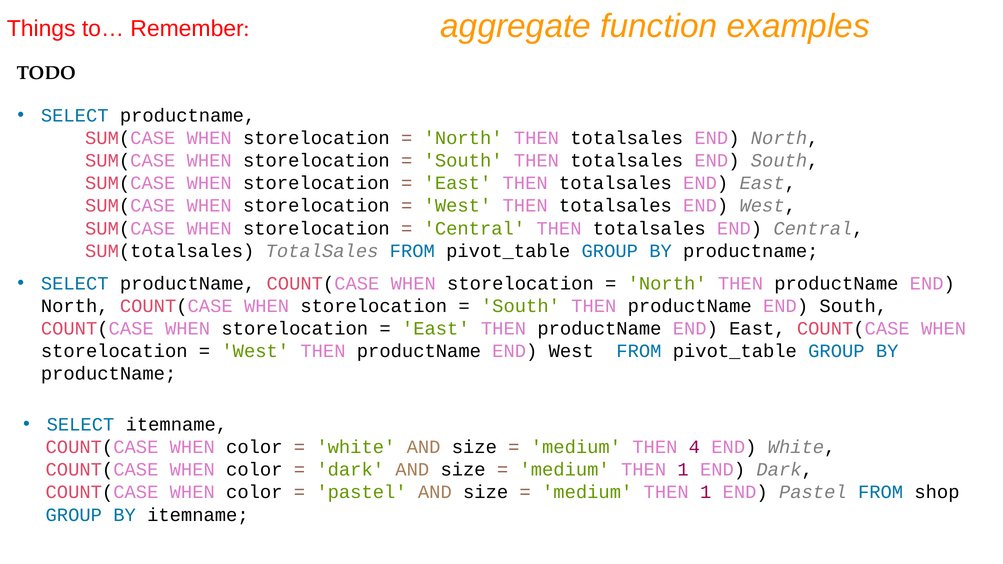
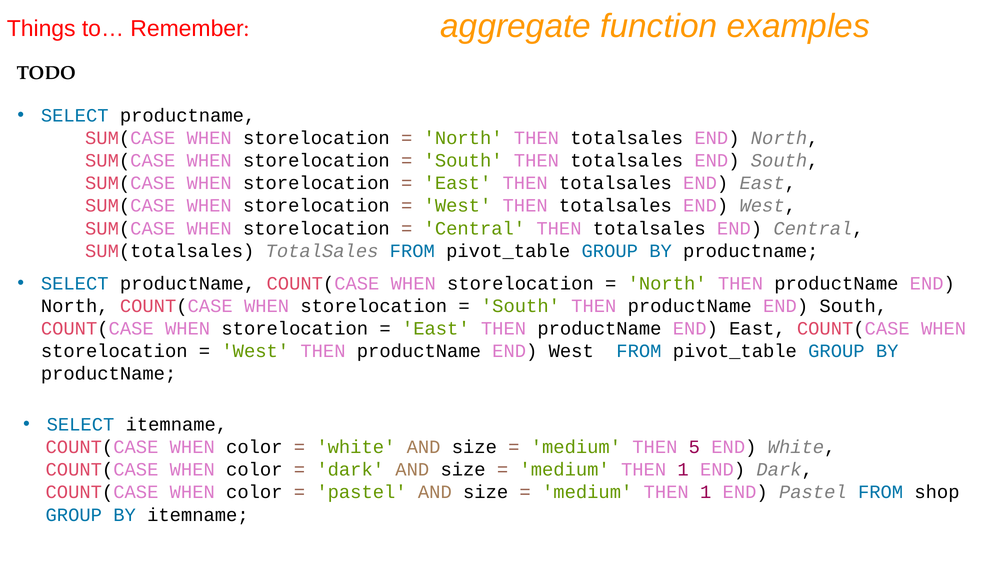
4: 4 -> 5
